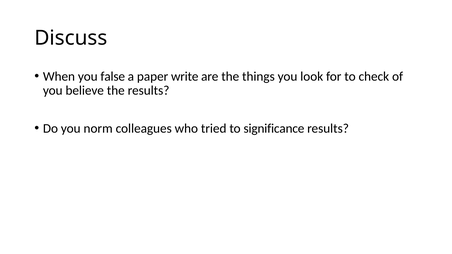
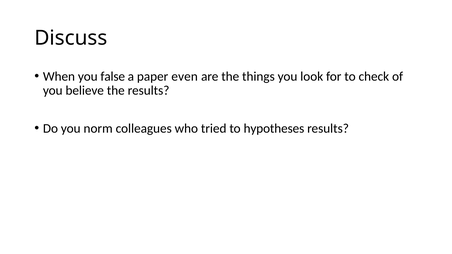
write: write -> even
significance: significance -> hypotheses
